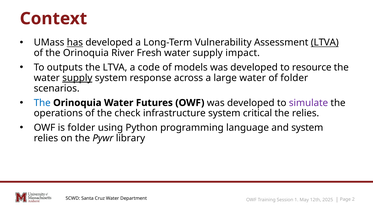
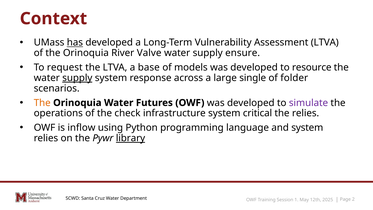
LTVA at (325, 43) underline: present -> none
Fresh: Fresh -> Valve
impact: impact -> ensure
outputs: outputs -> request
code: code -> base
large water: water -> single
The at (42, 103) colour: blue -> orange
is folder: folder -> inflow
library underline: none -> present
